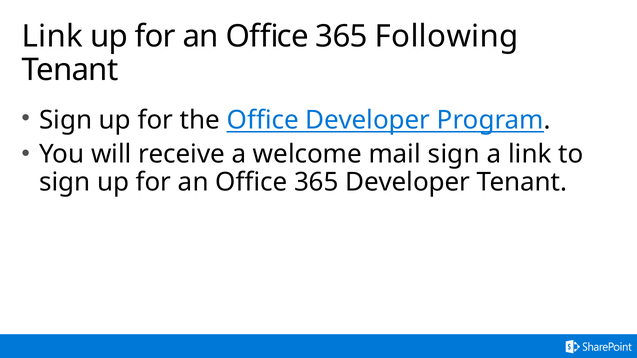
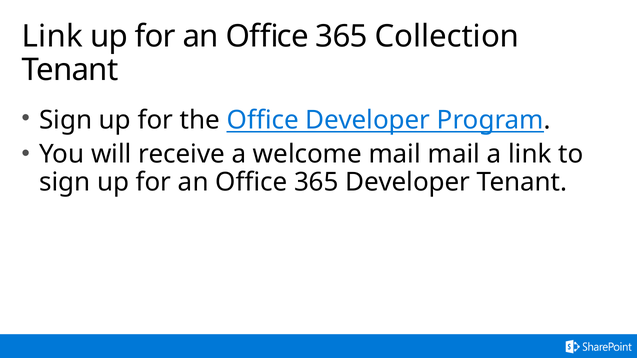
Following: Following -> Collection
mail sign: sign -> mail
